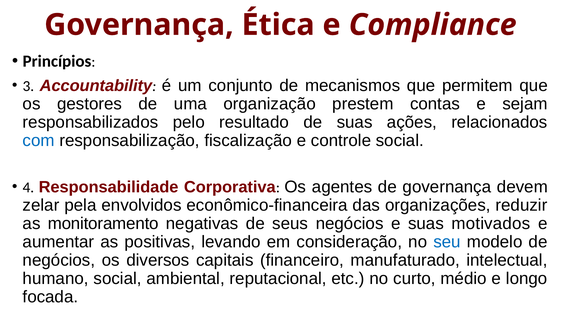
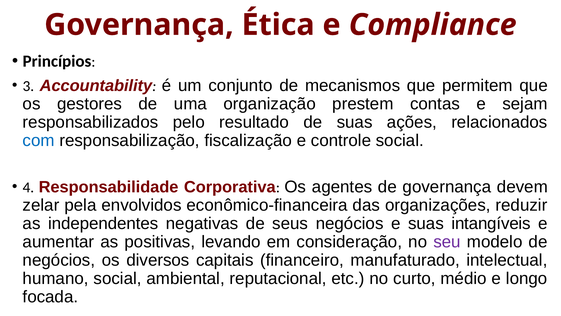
monitoramento: monitoramento -> independentes
motivados: motivados -> intangíveis
seu colour: blue -> purple
